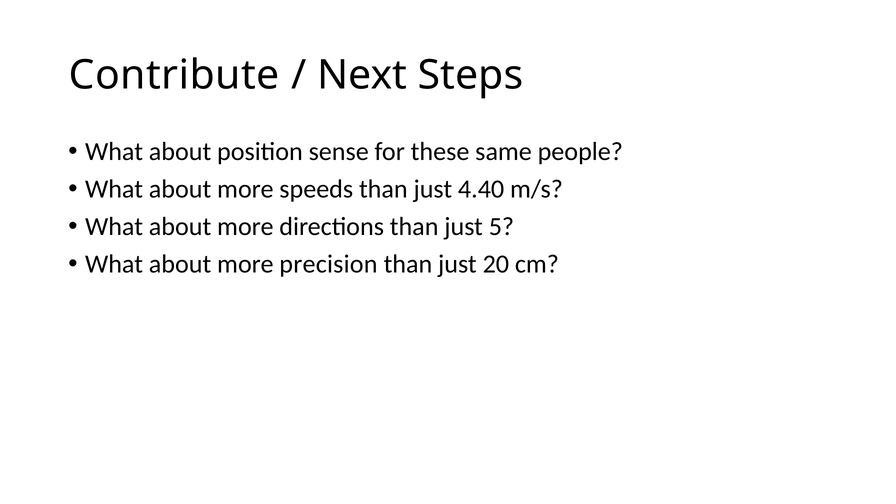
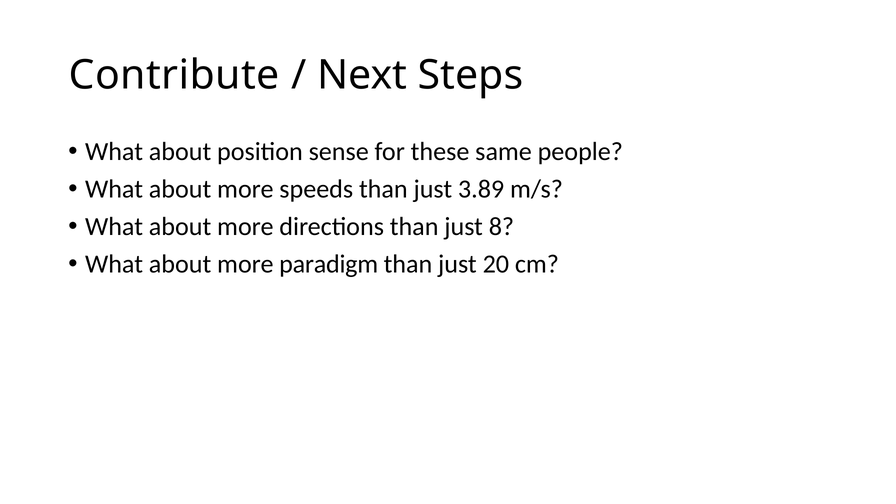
4.40: 4.40 -> 3.89
5: 5 -> 8
precision: precision -> paradigm
